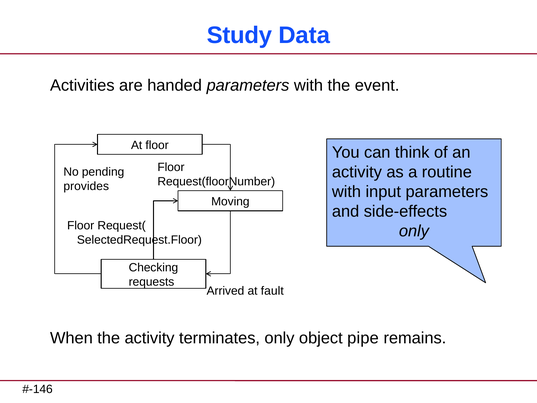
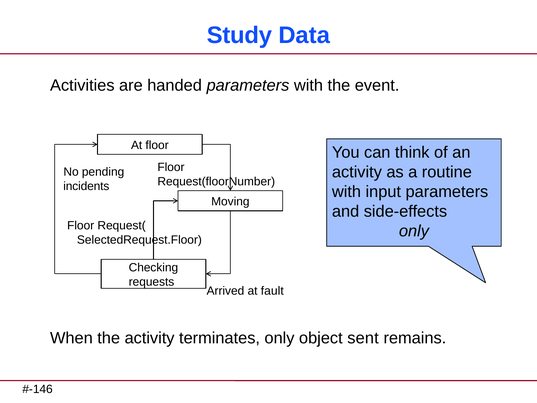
provides: provides -> incidents
pipe: pipe -> sent
